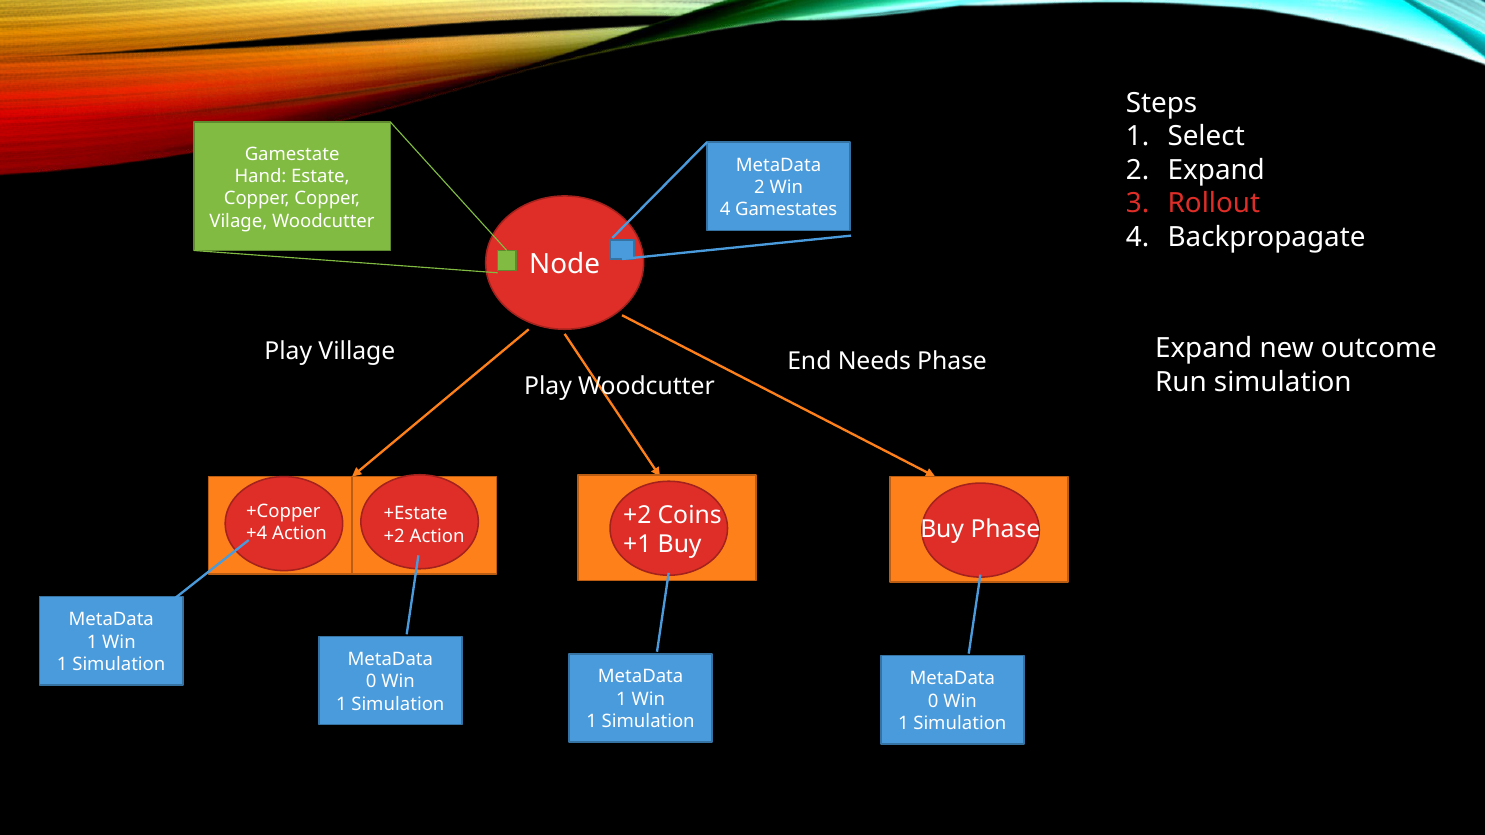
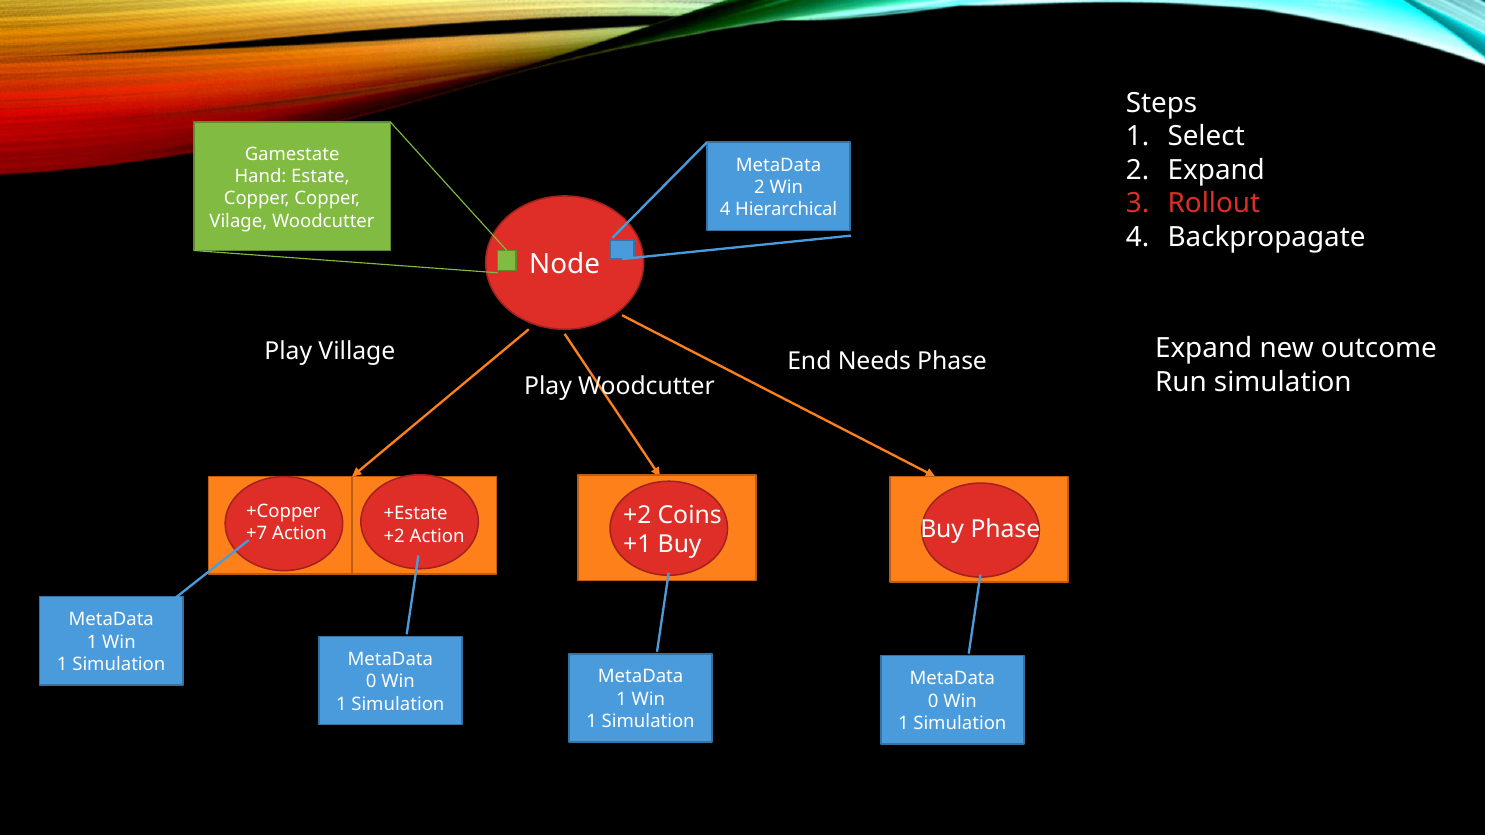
Gamestates: Gamestates -> Hierarchical
+4: +4 -> +7
